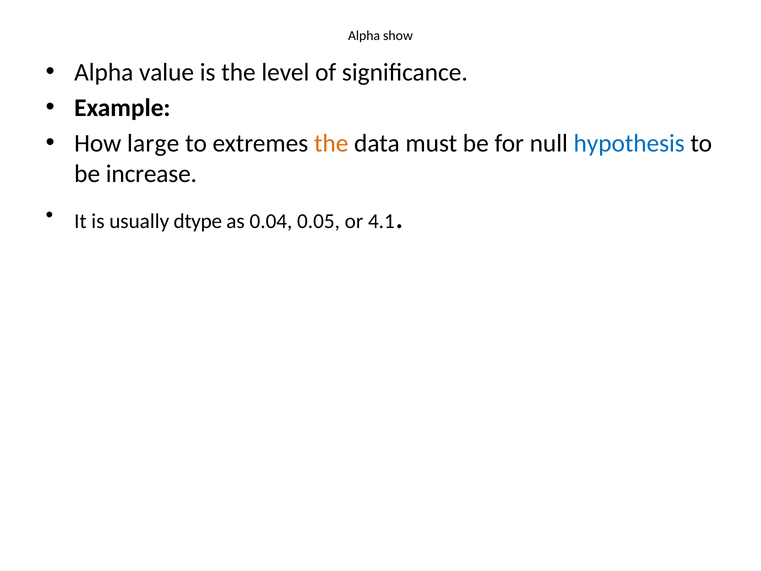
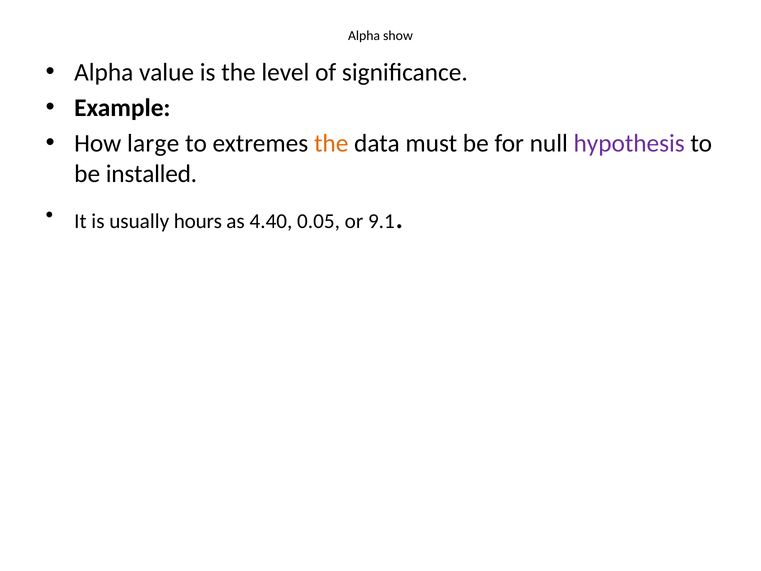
hypothesis colour: blue -> purple
increase: increase -> installed
dtype: dtype -> hours
0.04: 0.04 -> 4.40
4.1: 4.1 -> 9.1
